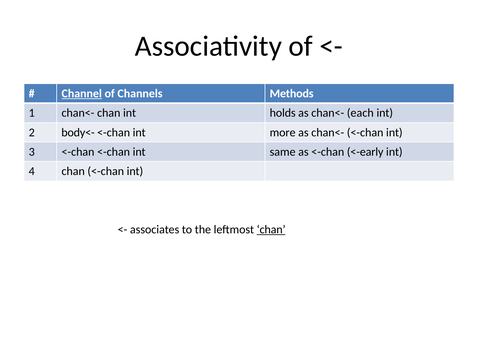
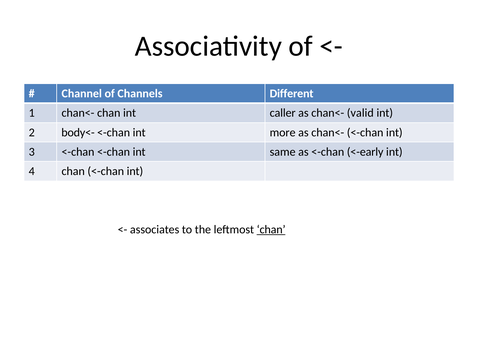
Channel underline: present -> none
Methods: Methods -> Different
holds: holds -> caller
each: each -> valid
